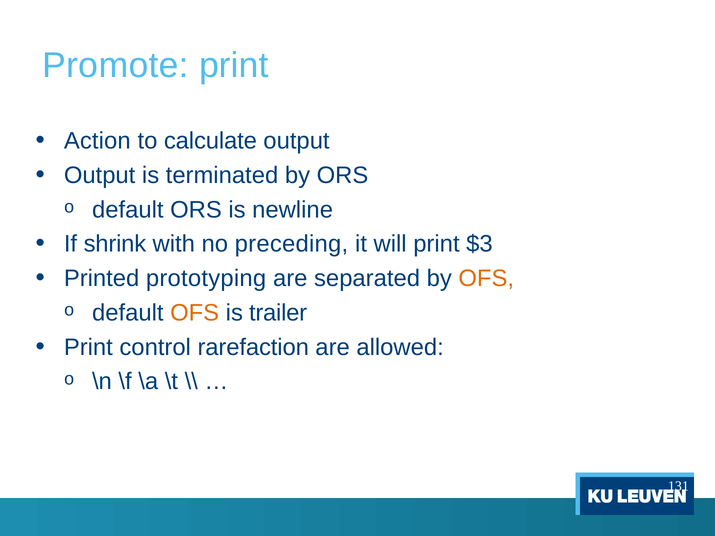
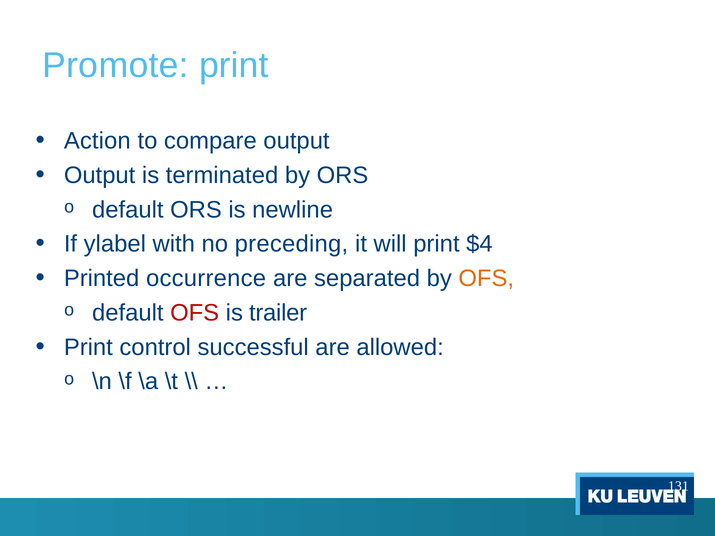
calculate: calculate -> compare
shrink: shrink -> ylabel
$3: $3 -> $4
prototyping: prototyping -> occurrence
OFS at (195, 313) colour: orange -> red
rarefaction: rarefaction -> successful
